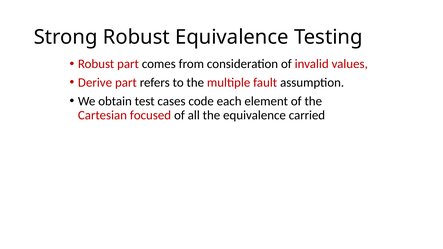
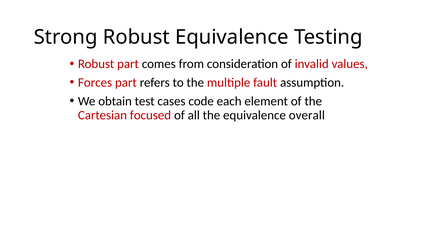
Derive: Derive -> Forces
carried: carried -> overall
